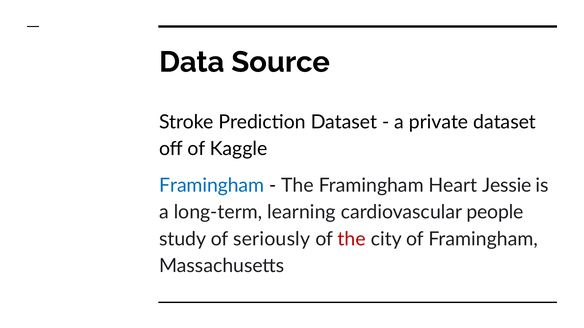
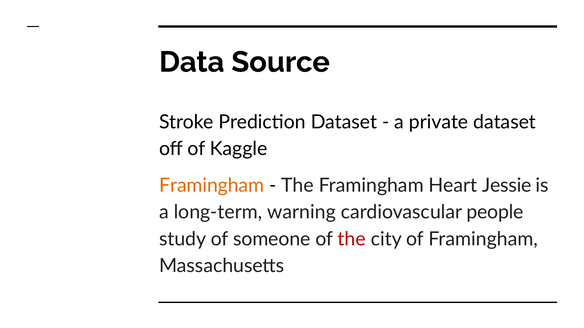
Framingham at (212, 186) colour: blue -> orange
learning: learning -> warning
seriously: seriously -> someone
